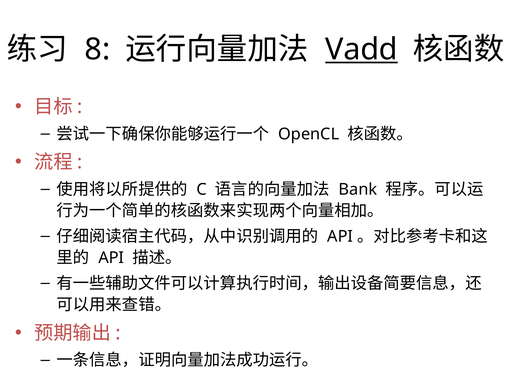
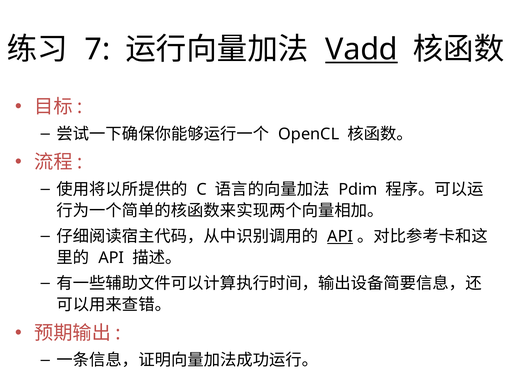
8: 8 -> 7
Bank: Bank -> Pdim
API at (340, 237) underline: none -> present
